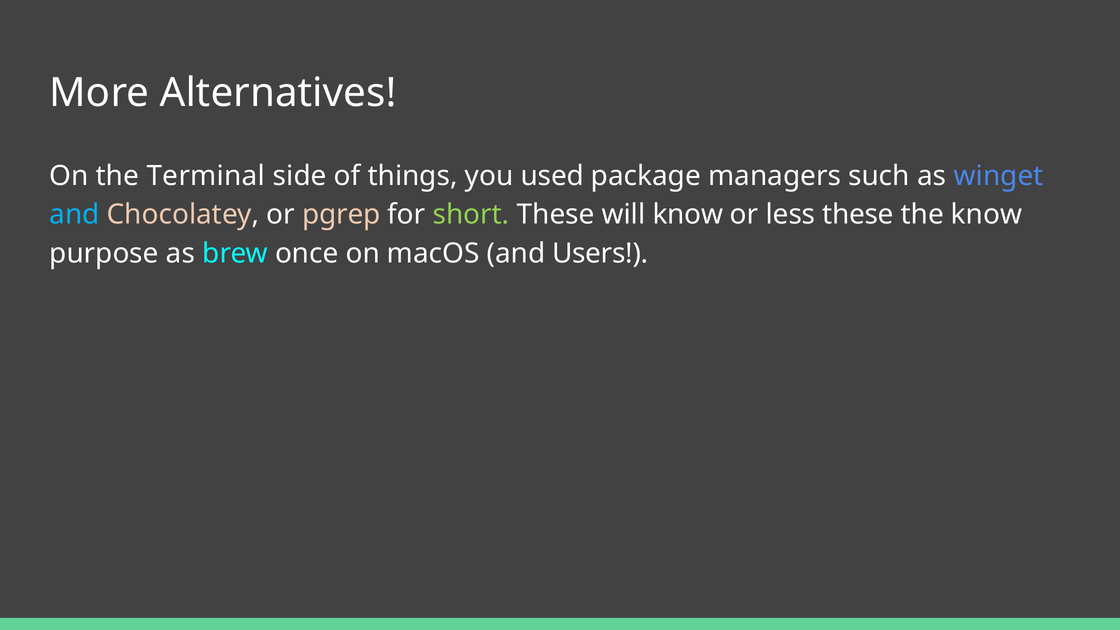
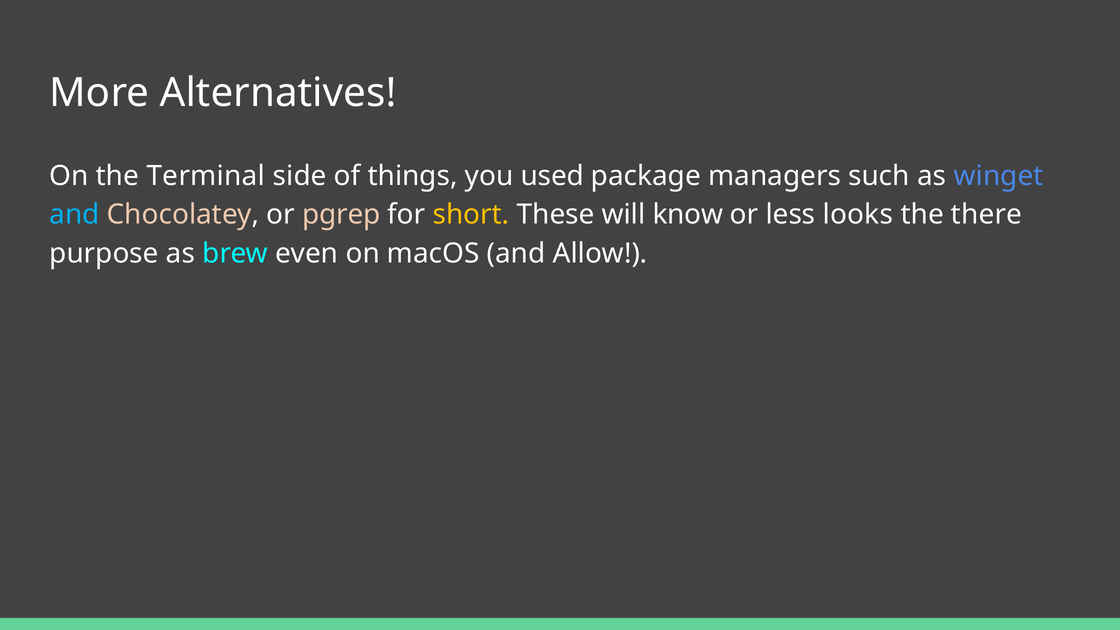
short colour: light green -> yellow
less these: these -> looks
the know: know -> there
once: once -> even
Users: Users -> Allow
